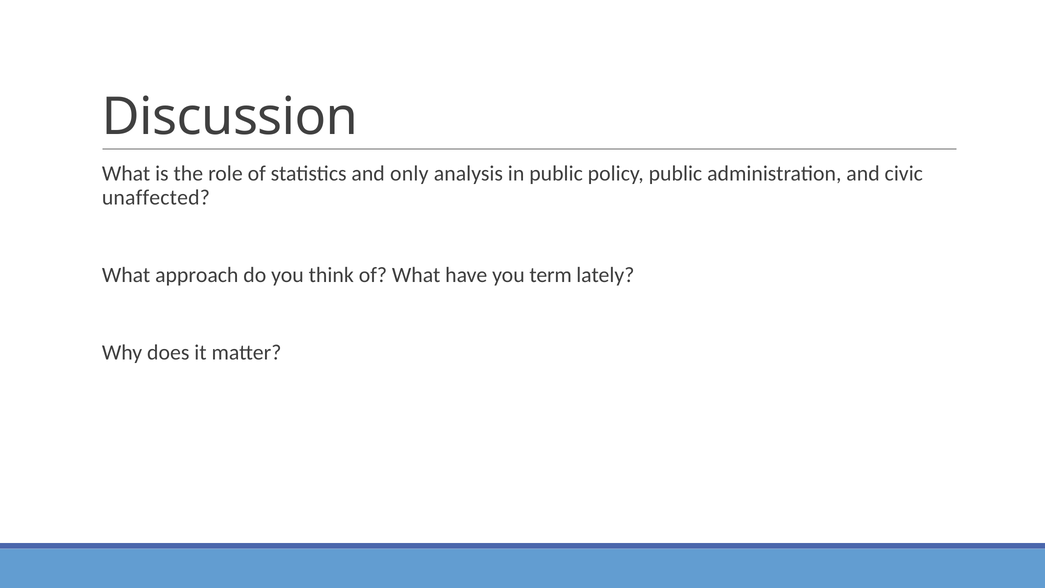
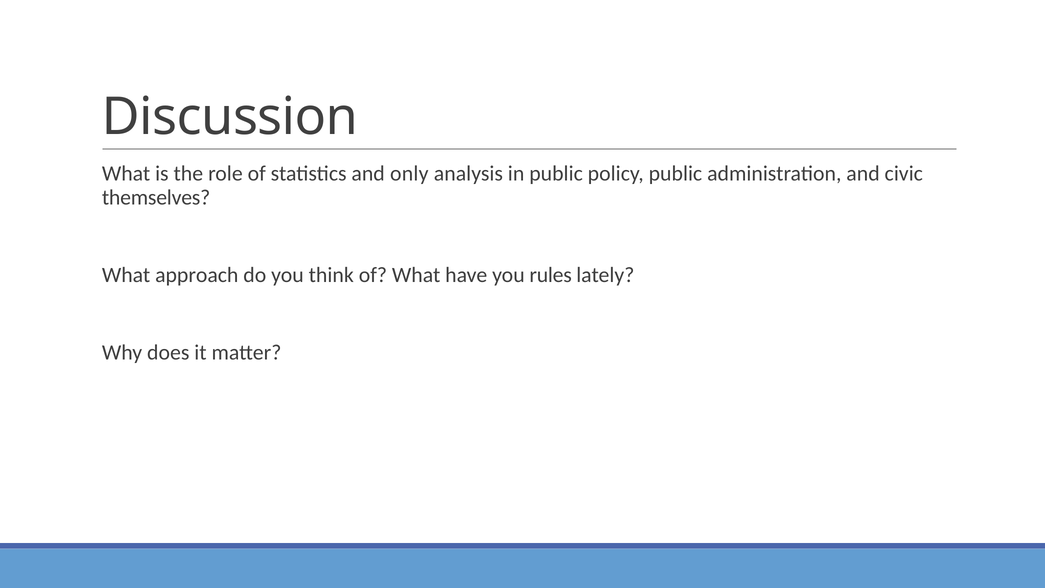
unaffected: unaffected -> themselves
term: term -> rules
